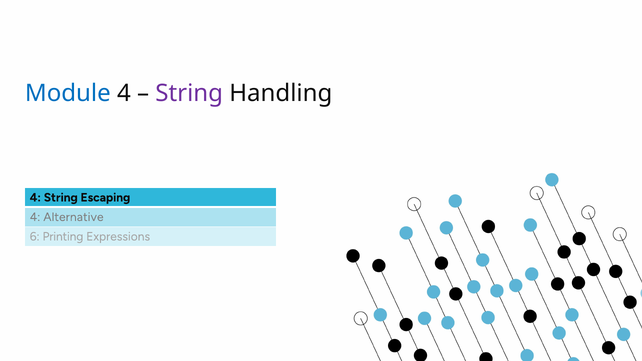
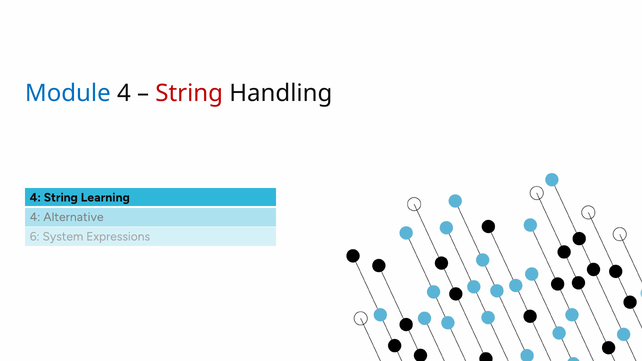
String at (189, 93) colour: purple -> red
Escaping: Escaping -> Learning
Printing: Printing -> System
